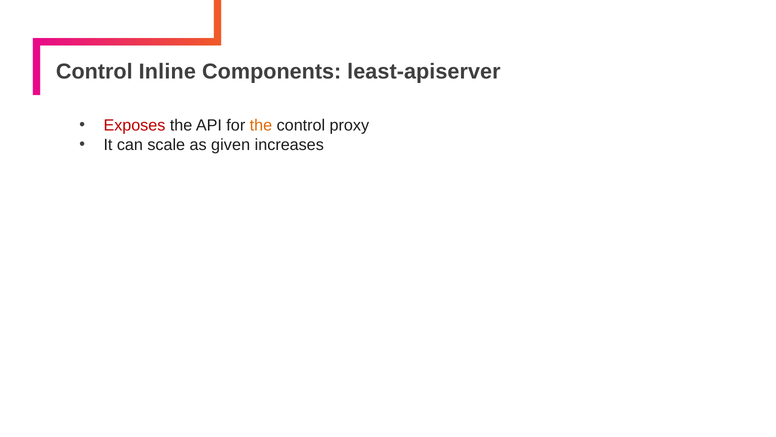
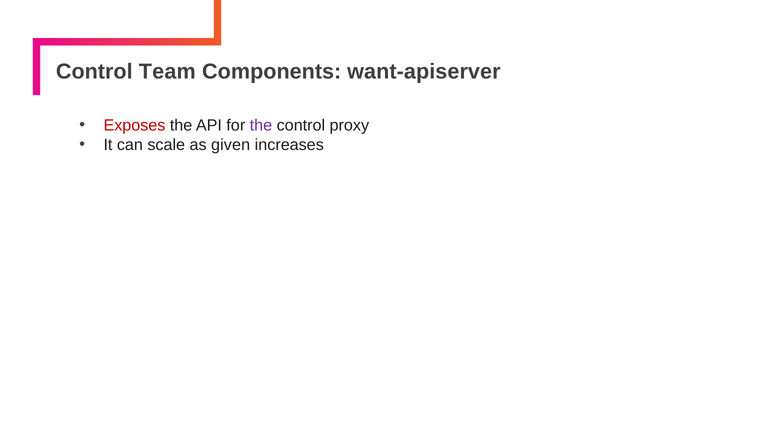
Inline: Inline -> Team
least-apiserver: least-apiserver -> want-apiserver
the at (261, 125) colour: orange -> purple
